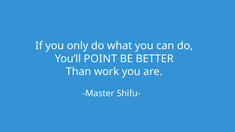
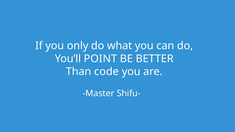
work: work -> code
